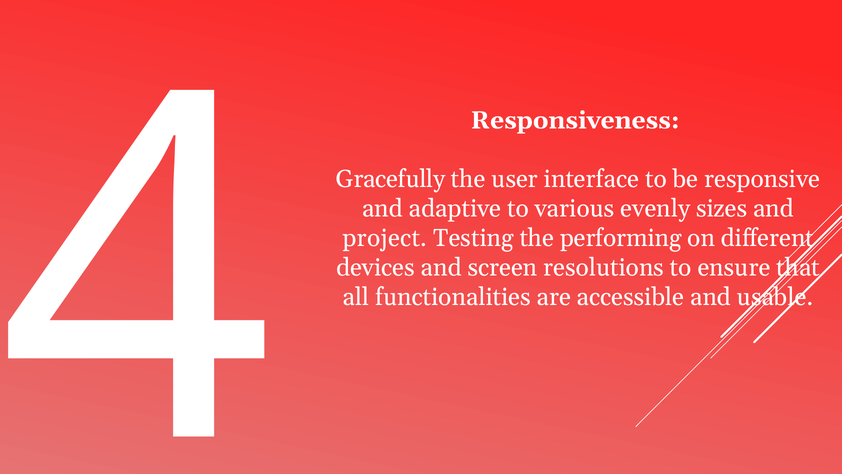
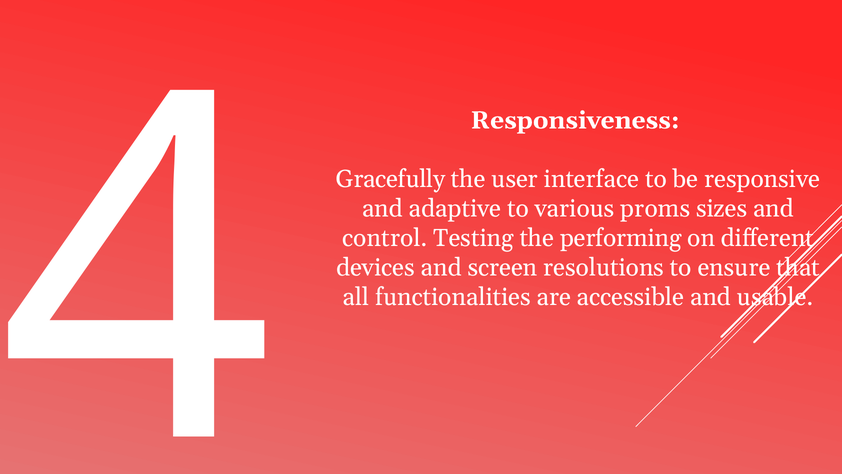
evenly: evenly -> proms
project: project -> control
